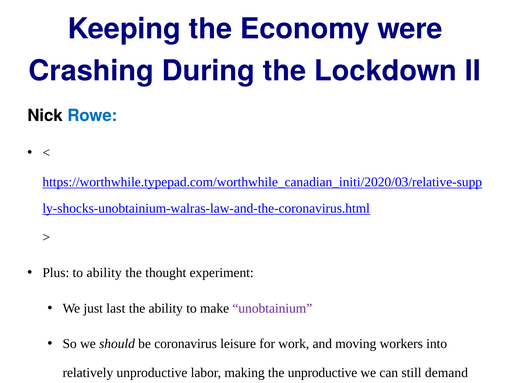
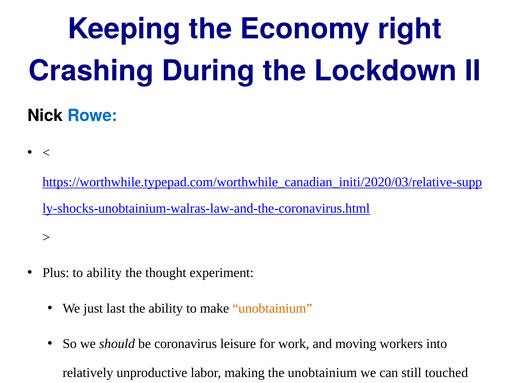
Economy were: were -> right
unobtainium at (272, 308) colour: purple -> orange
the unproductive: unproductive -> unobtainium
demand: demand -> touched
